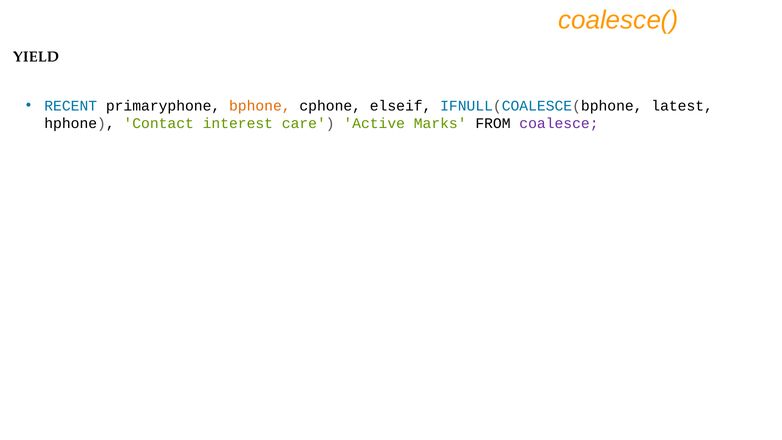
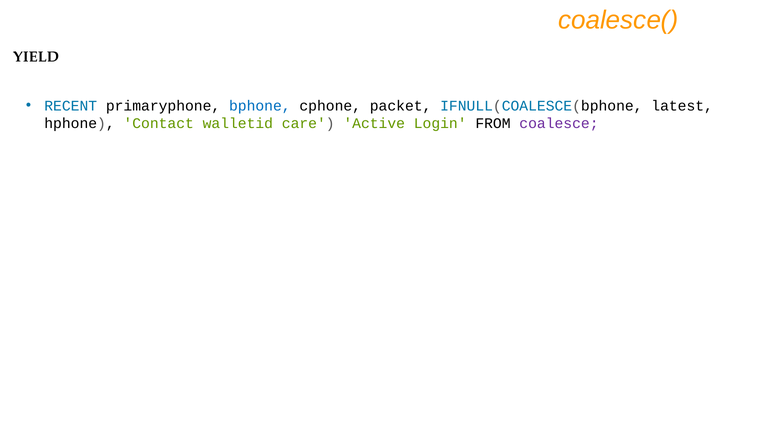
bphone colour: orange -> blue
elseif: elseif -> packet
interest: interest -> walletid
Marks: Marks -> Login
